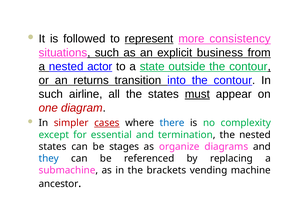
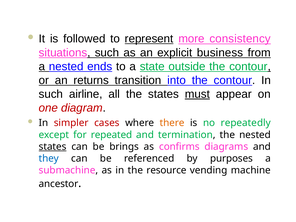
actor: actor -> ends
cases underline: present -> none
there colour: blue -> orange
complexity: complexity -> repeatedly
essential: essential -> repeated
states at (53, 147) underline: none -> present
stages: stages -> brings
organize: organize -> confirms
replacing: replacing -> purposes
brackets: brackets -> resource
